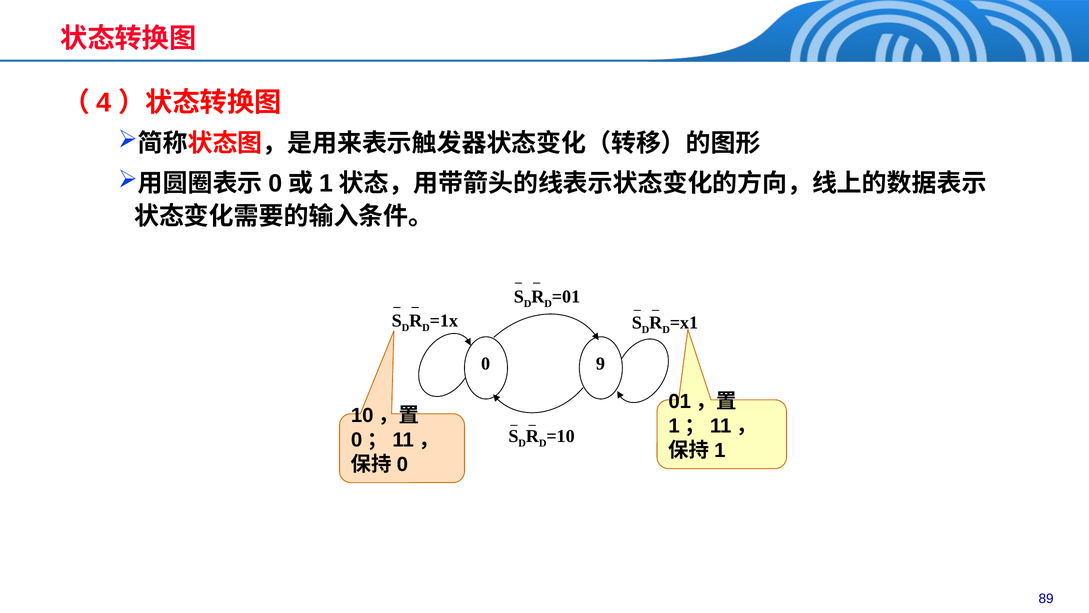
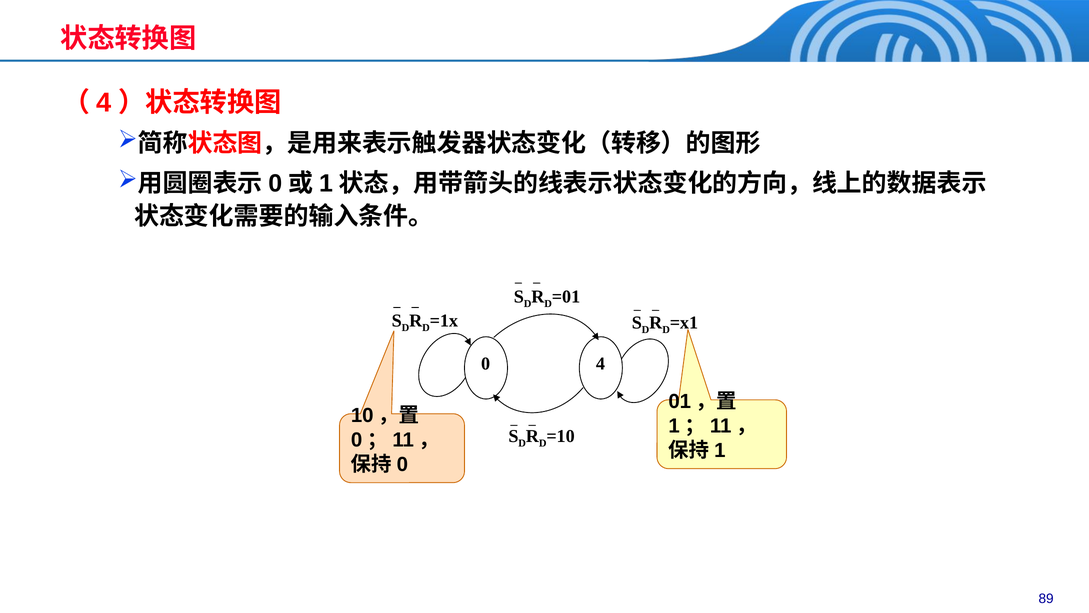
9: 9 -> 4
